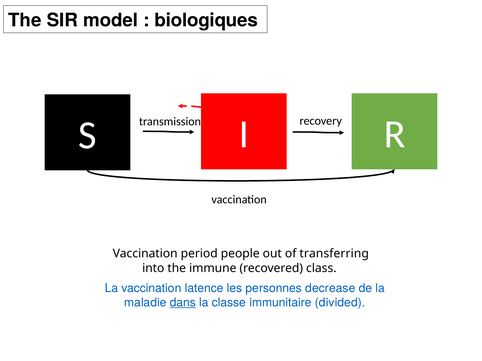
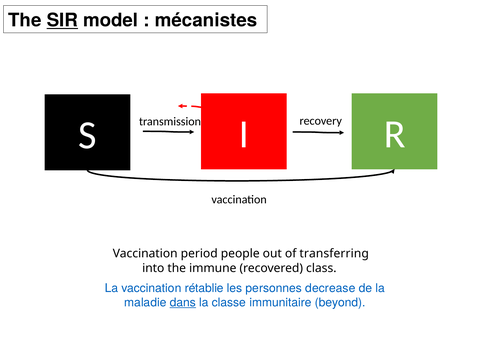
SIR underline: none -> present
biologiques: biologiques -> mécanistes
latence: latence -> rétablie
divided: divided -> beyond
